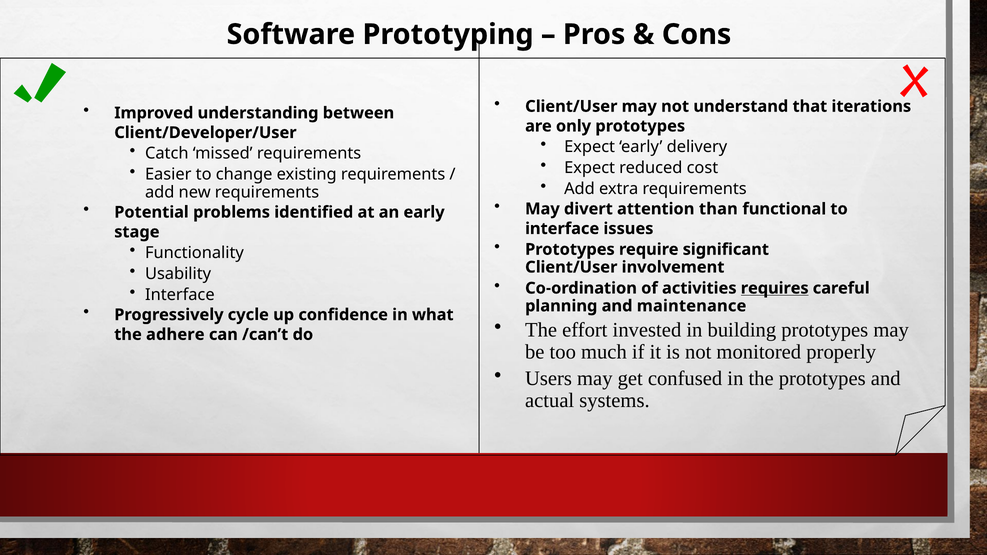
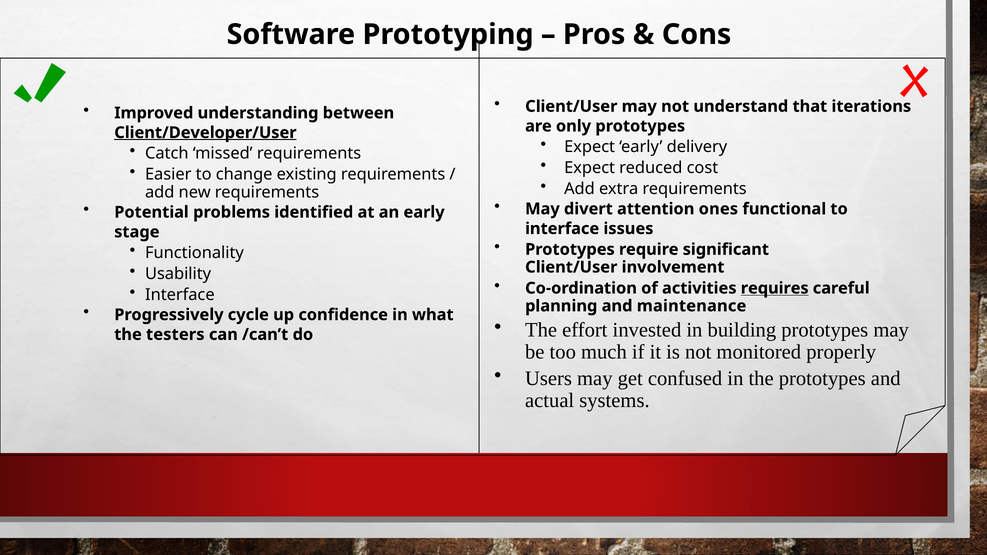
Client/Developer/User underline: none -> present
than: than -> ones
adhere: adhere -> testers
